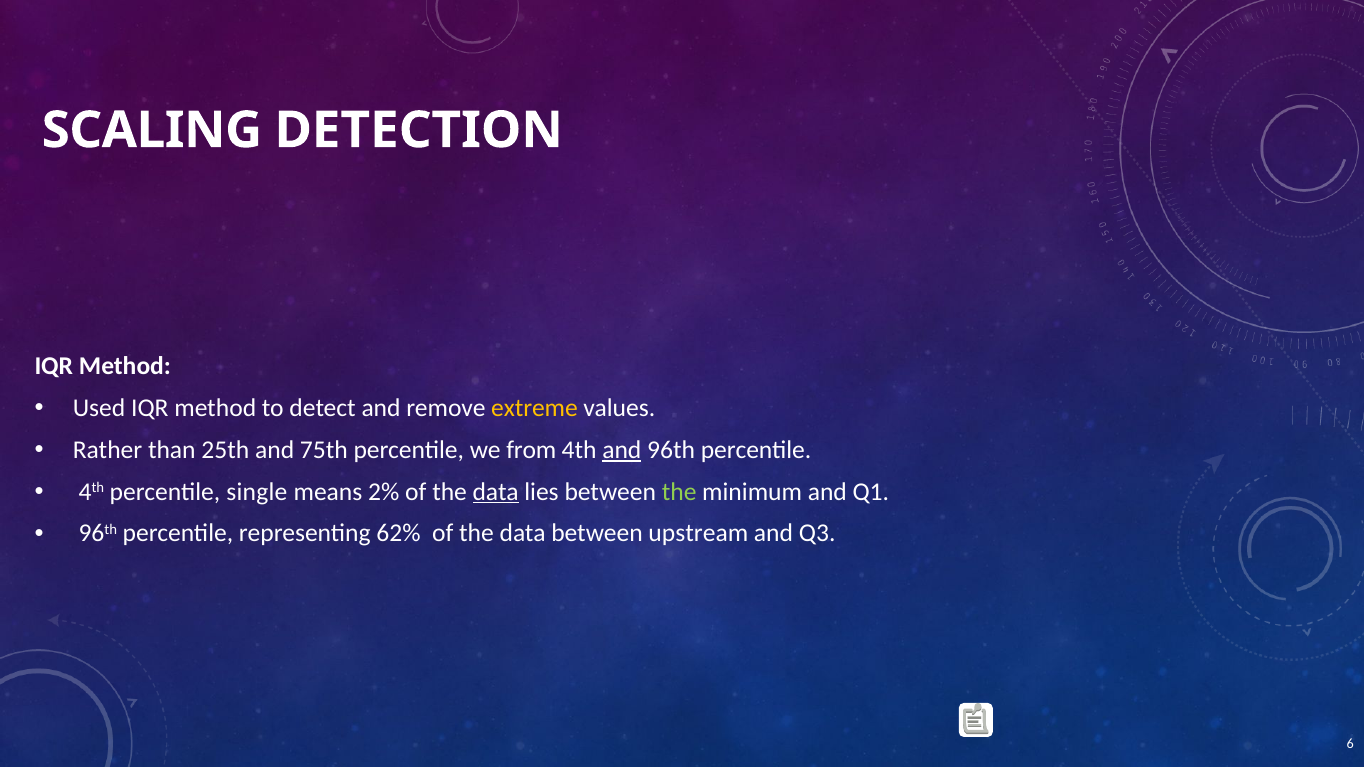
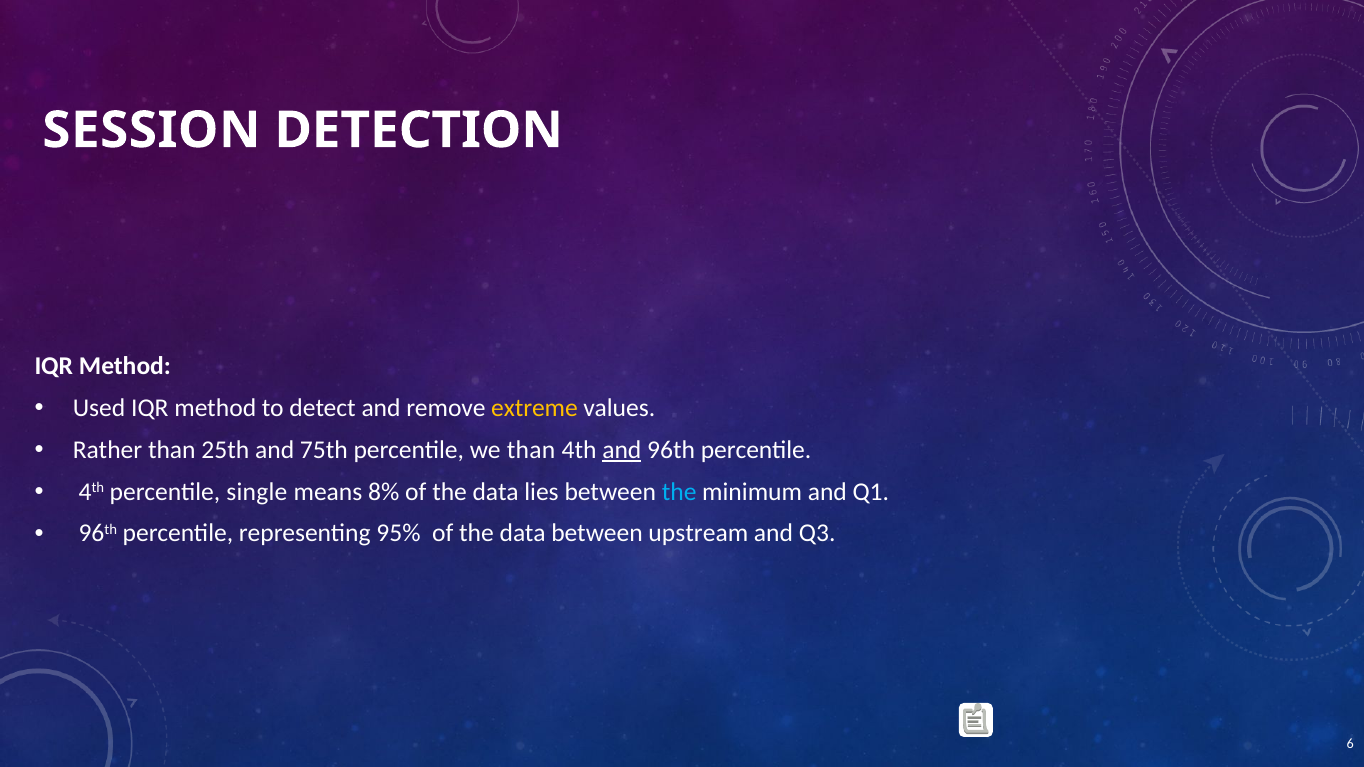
SCALING: SCALING -> SESSION
we from: from -> than
2%: 2% -> 8%
data at (496, 492) underline: present -> none
the at (679, 492) colour: light green -> light blue
62%: 62% -> 95%
